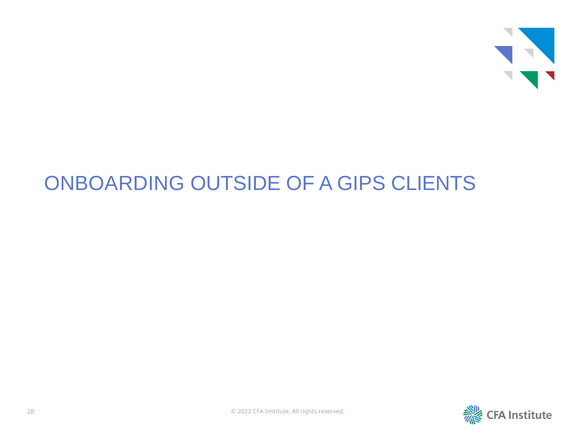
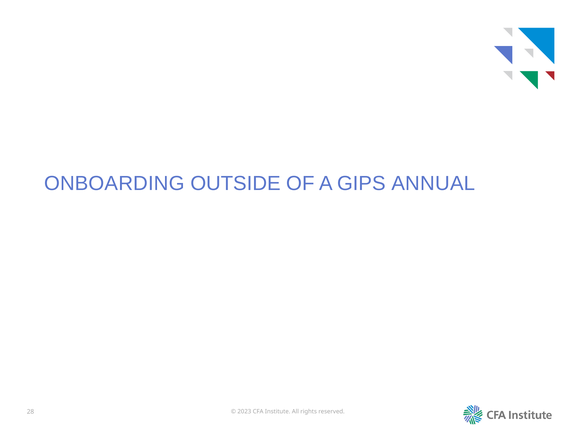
CLIENTS: CLIENTS -> ANNUAL
